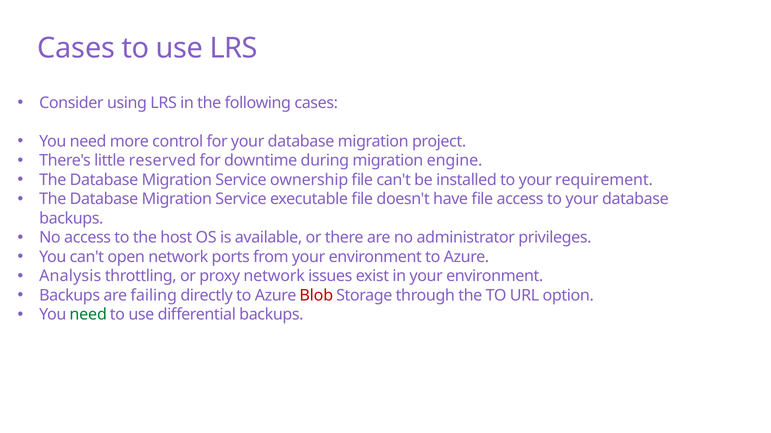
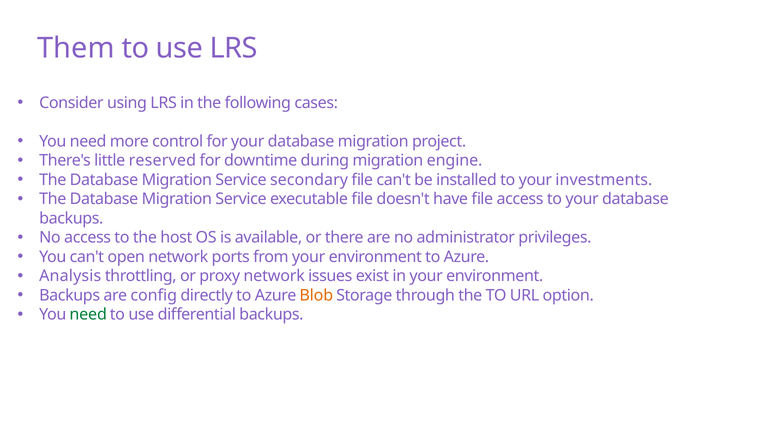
Cases at (76, 48): Cases -> Them
ownership: ownership -> secondary
requirement: requirement -> investments
failing: failing -> config
Blob colour: red -> orange
